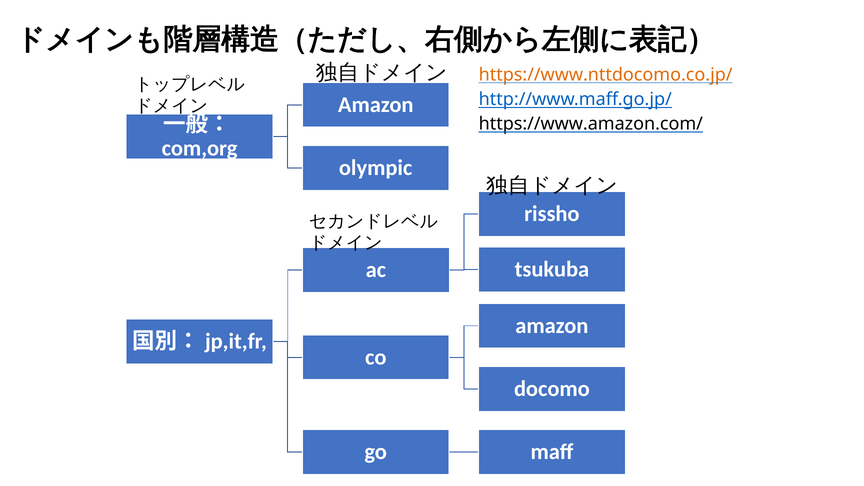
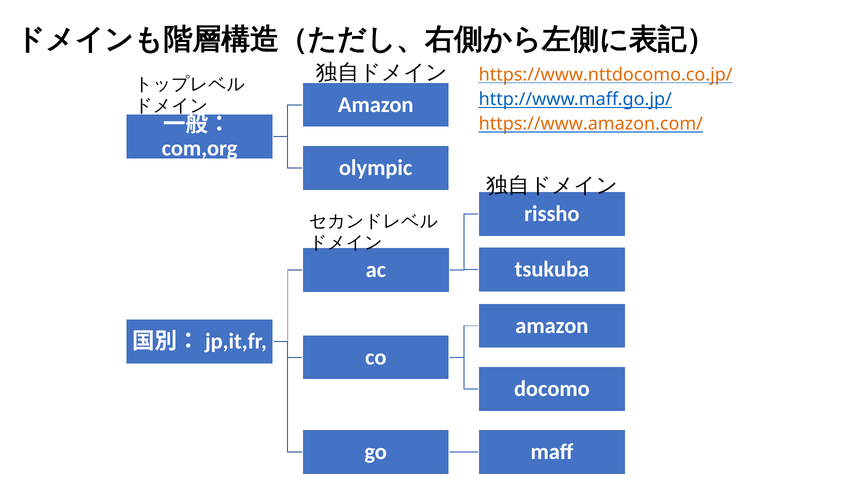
https://www.amazon.com/ colour: black -> orange
